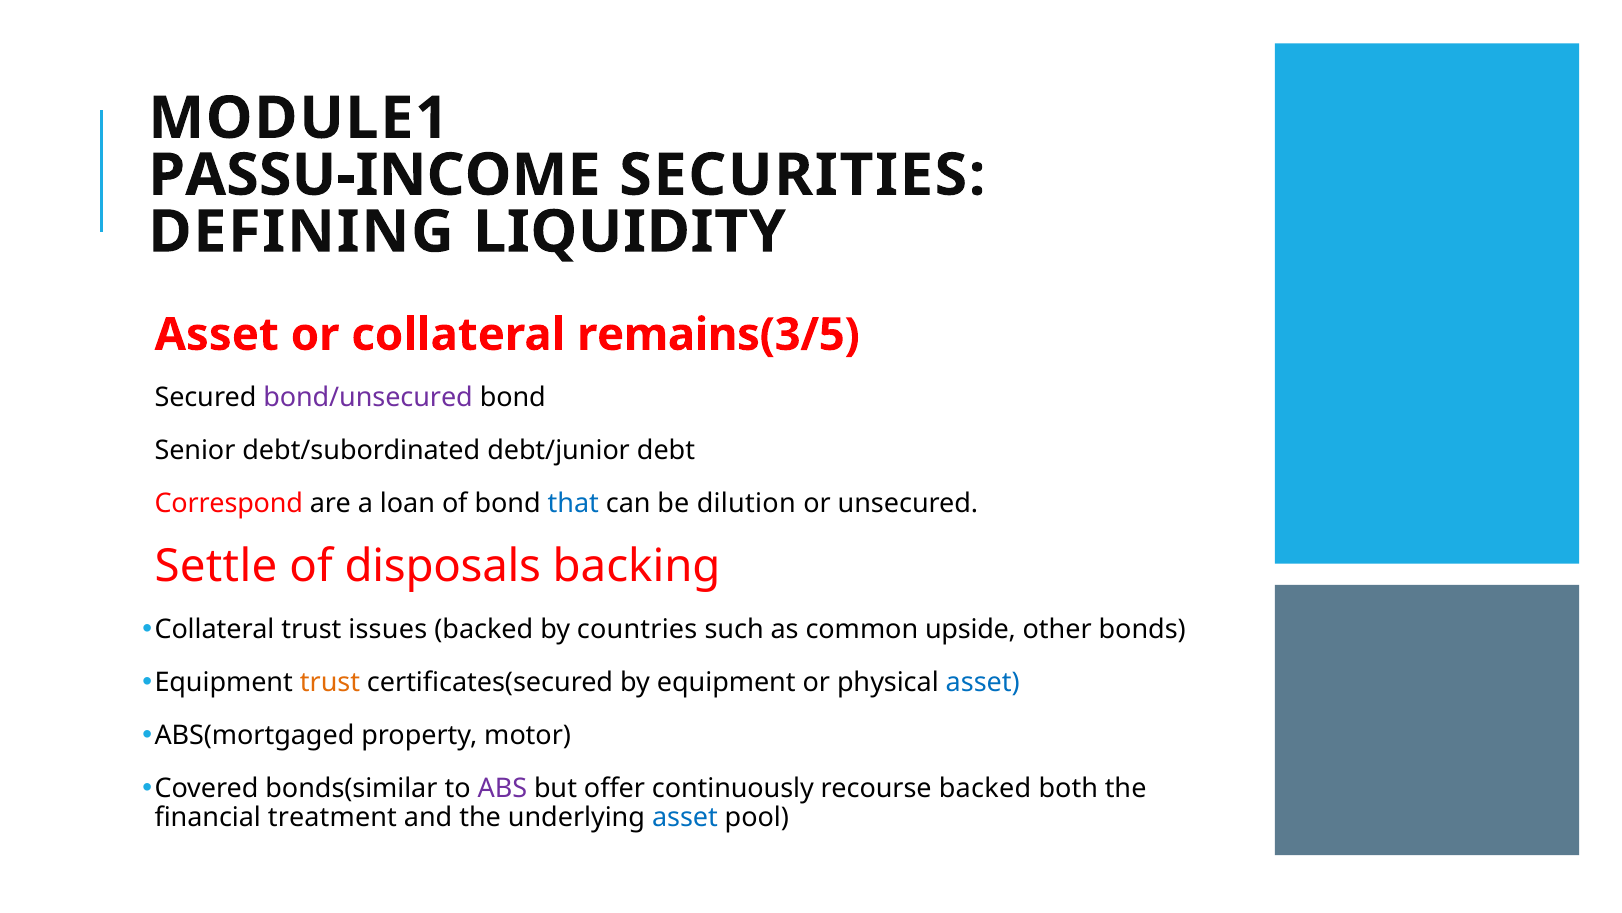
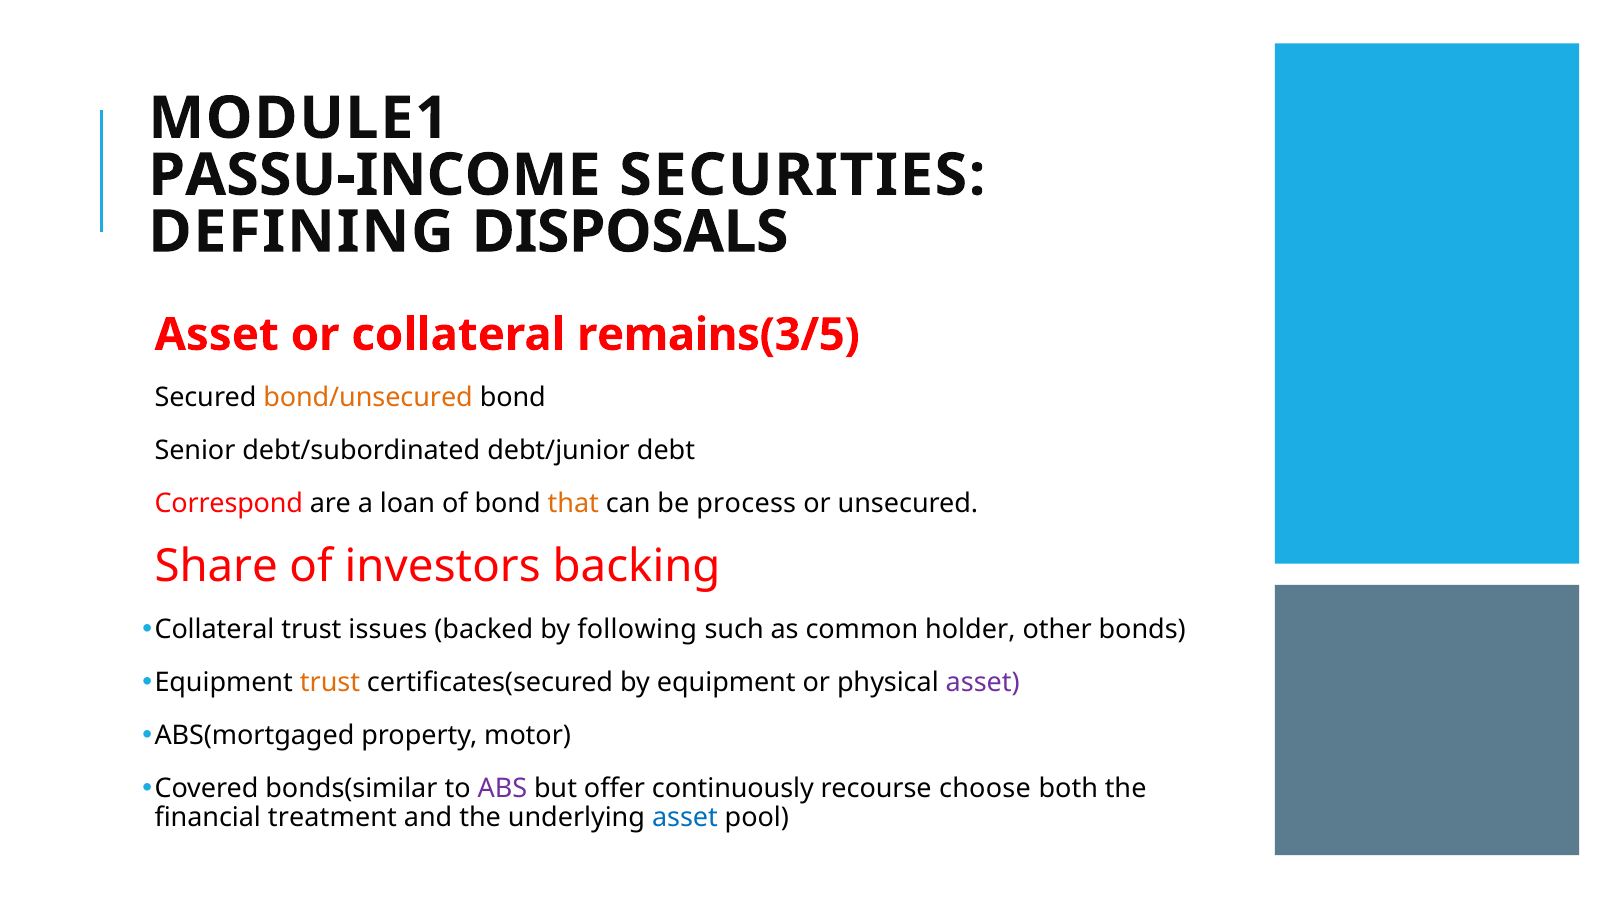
LIQUIDITY: LIQUIDITY -> DISPOSALS
bond/unsecured colour: purple -> orange
that colour: blue -> orange
dilution: dilution -> process
Settle: Settle -> Share
disposals: disposals -> investors
countries: countries -> following
upside: upside -> holder
asset at (983, 682) colour: blue -> purple
recourse backed: backed -> choose
